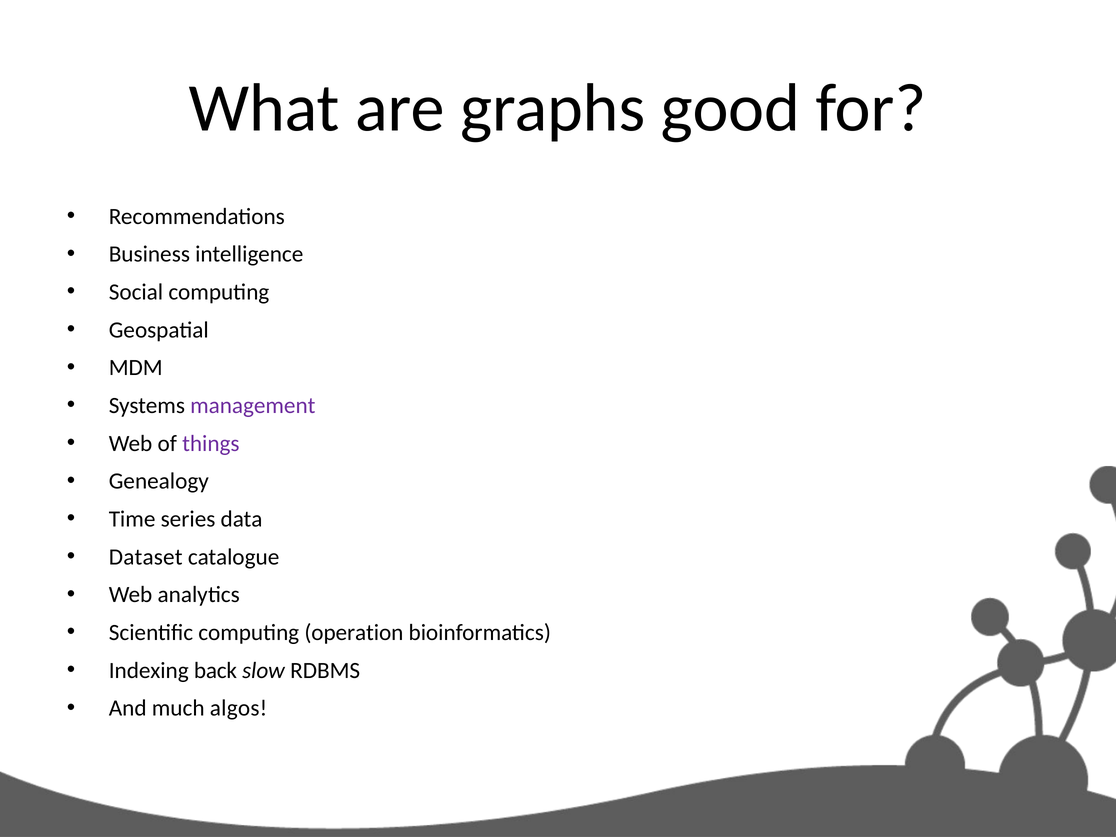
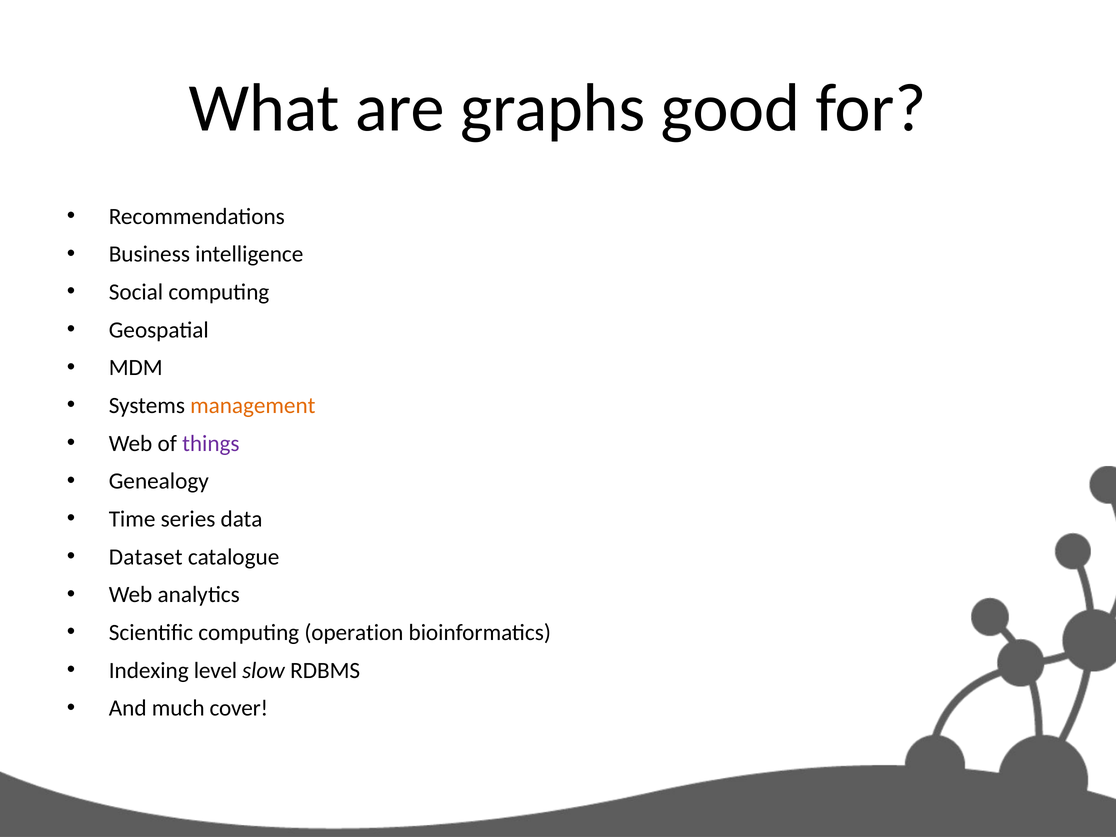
management colour: purple -> orange
back: back -> level
algos: algos -> cover
